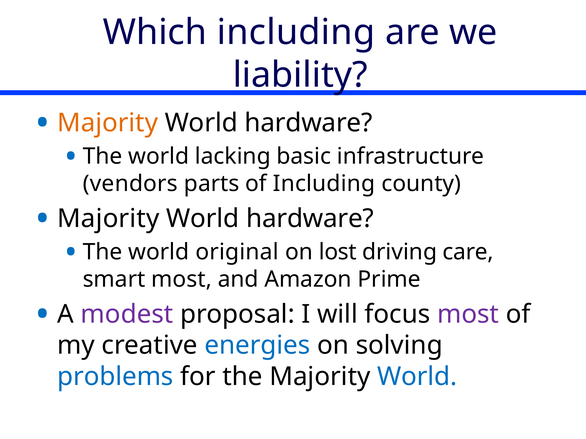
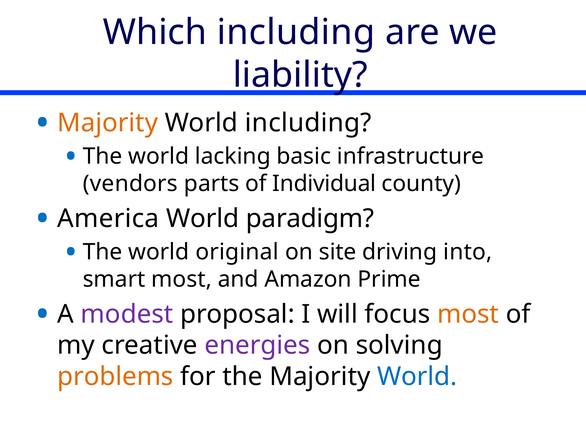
hardware at (309, 123): hardware -> including
of Including: Including -> Individual
Majority at (108, 219): Majority -> America
hardware at (310, 219): hardware -> paradigm
lost: lost -> site
care: care -> into
most at (468, 314) colour: purple -> orange
energies colour: blue -> purple
problems colour: blue -> orange
